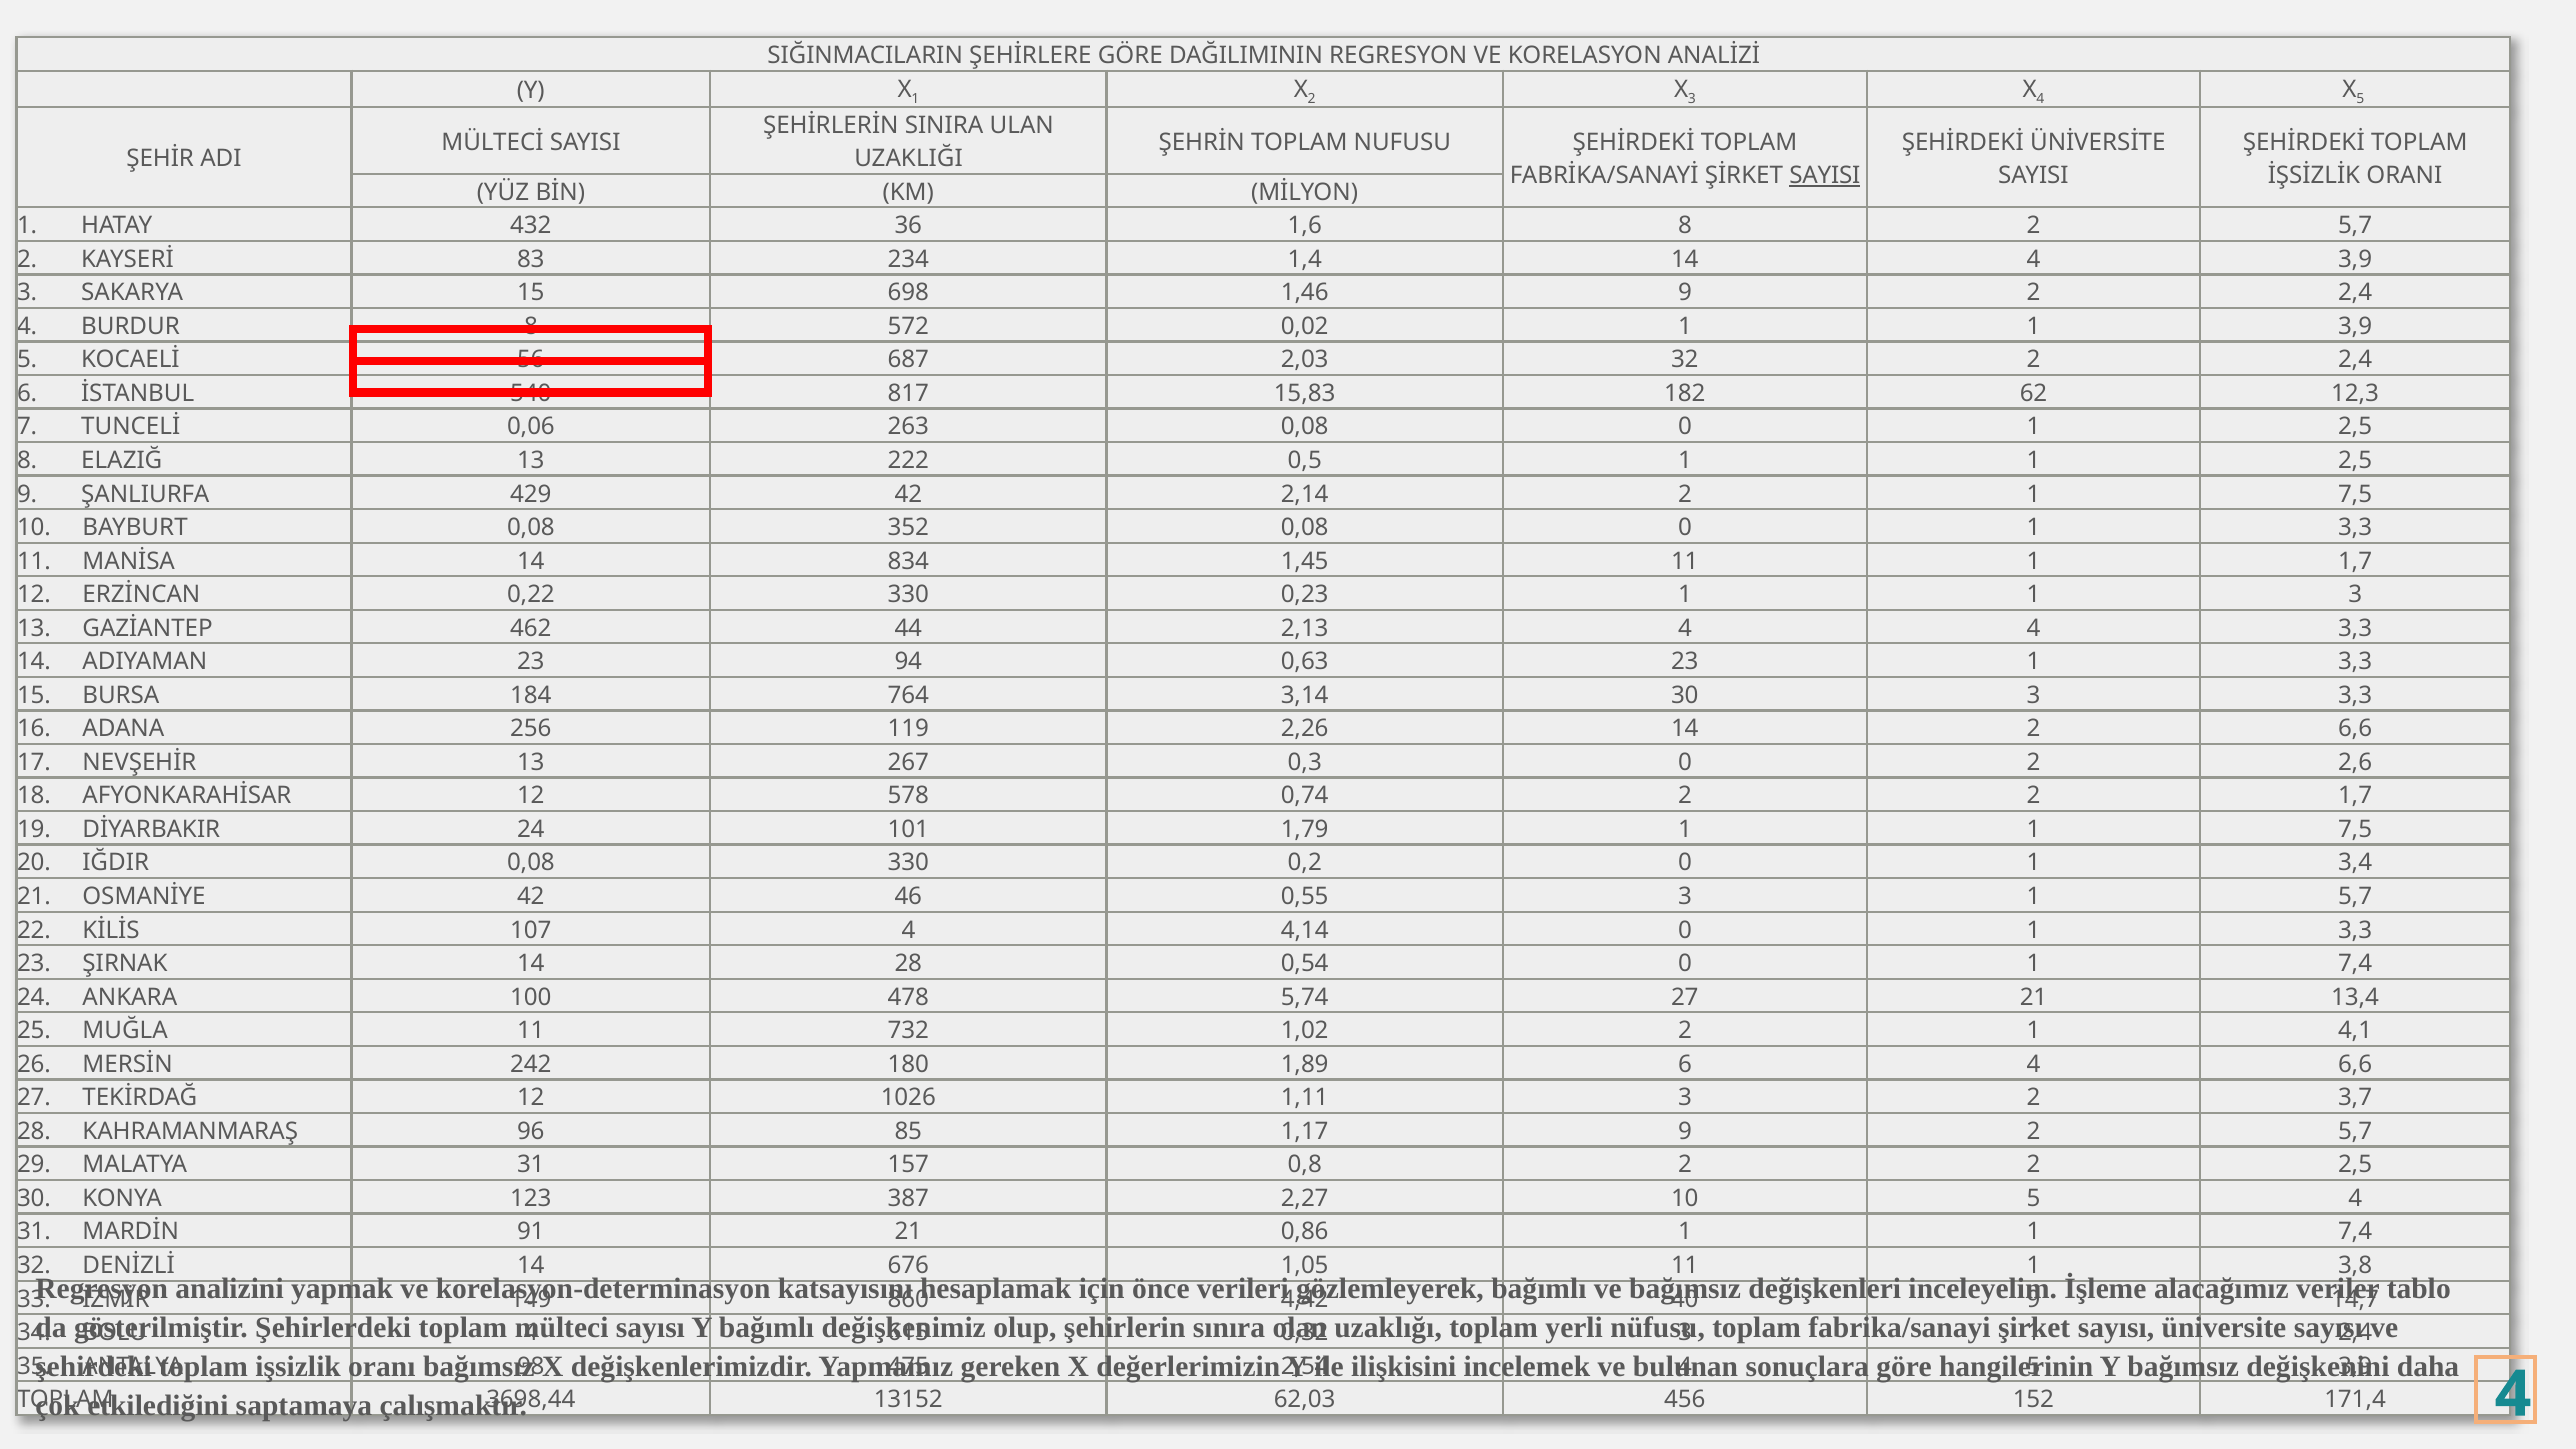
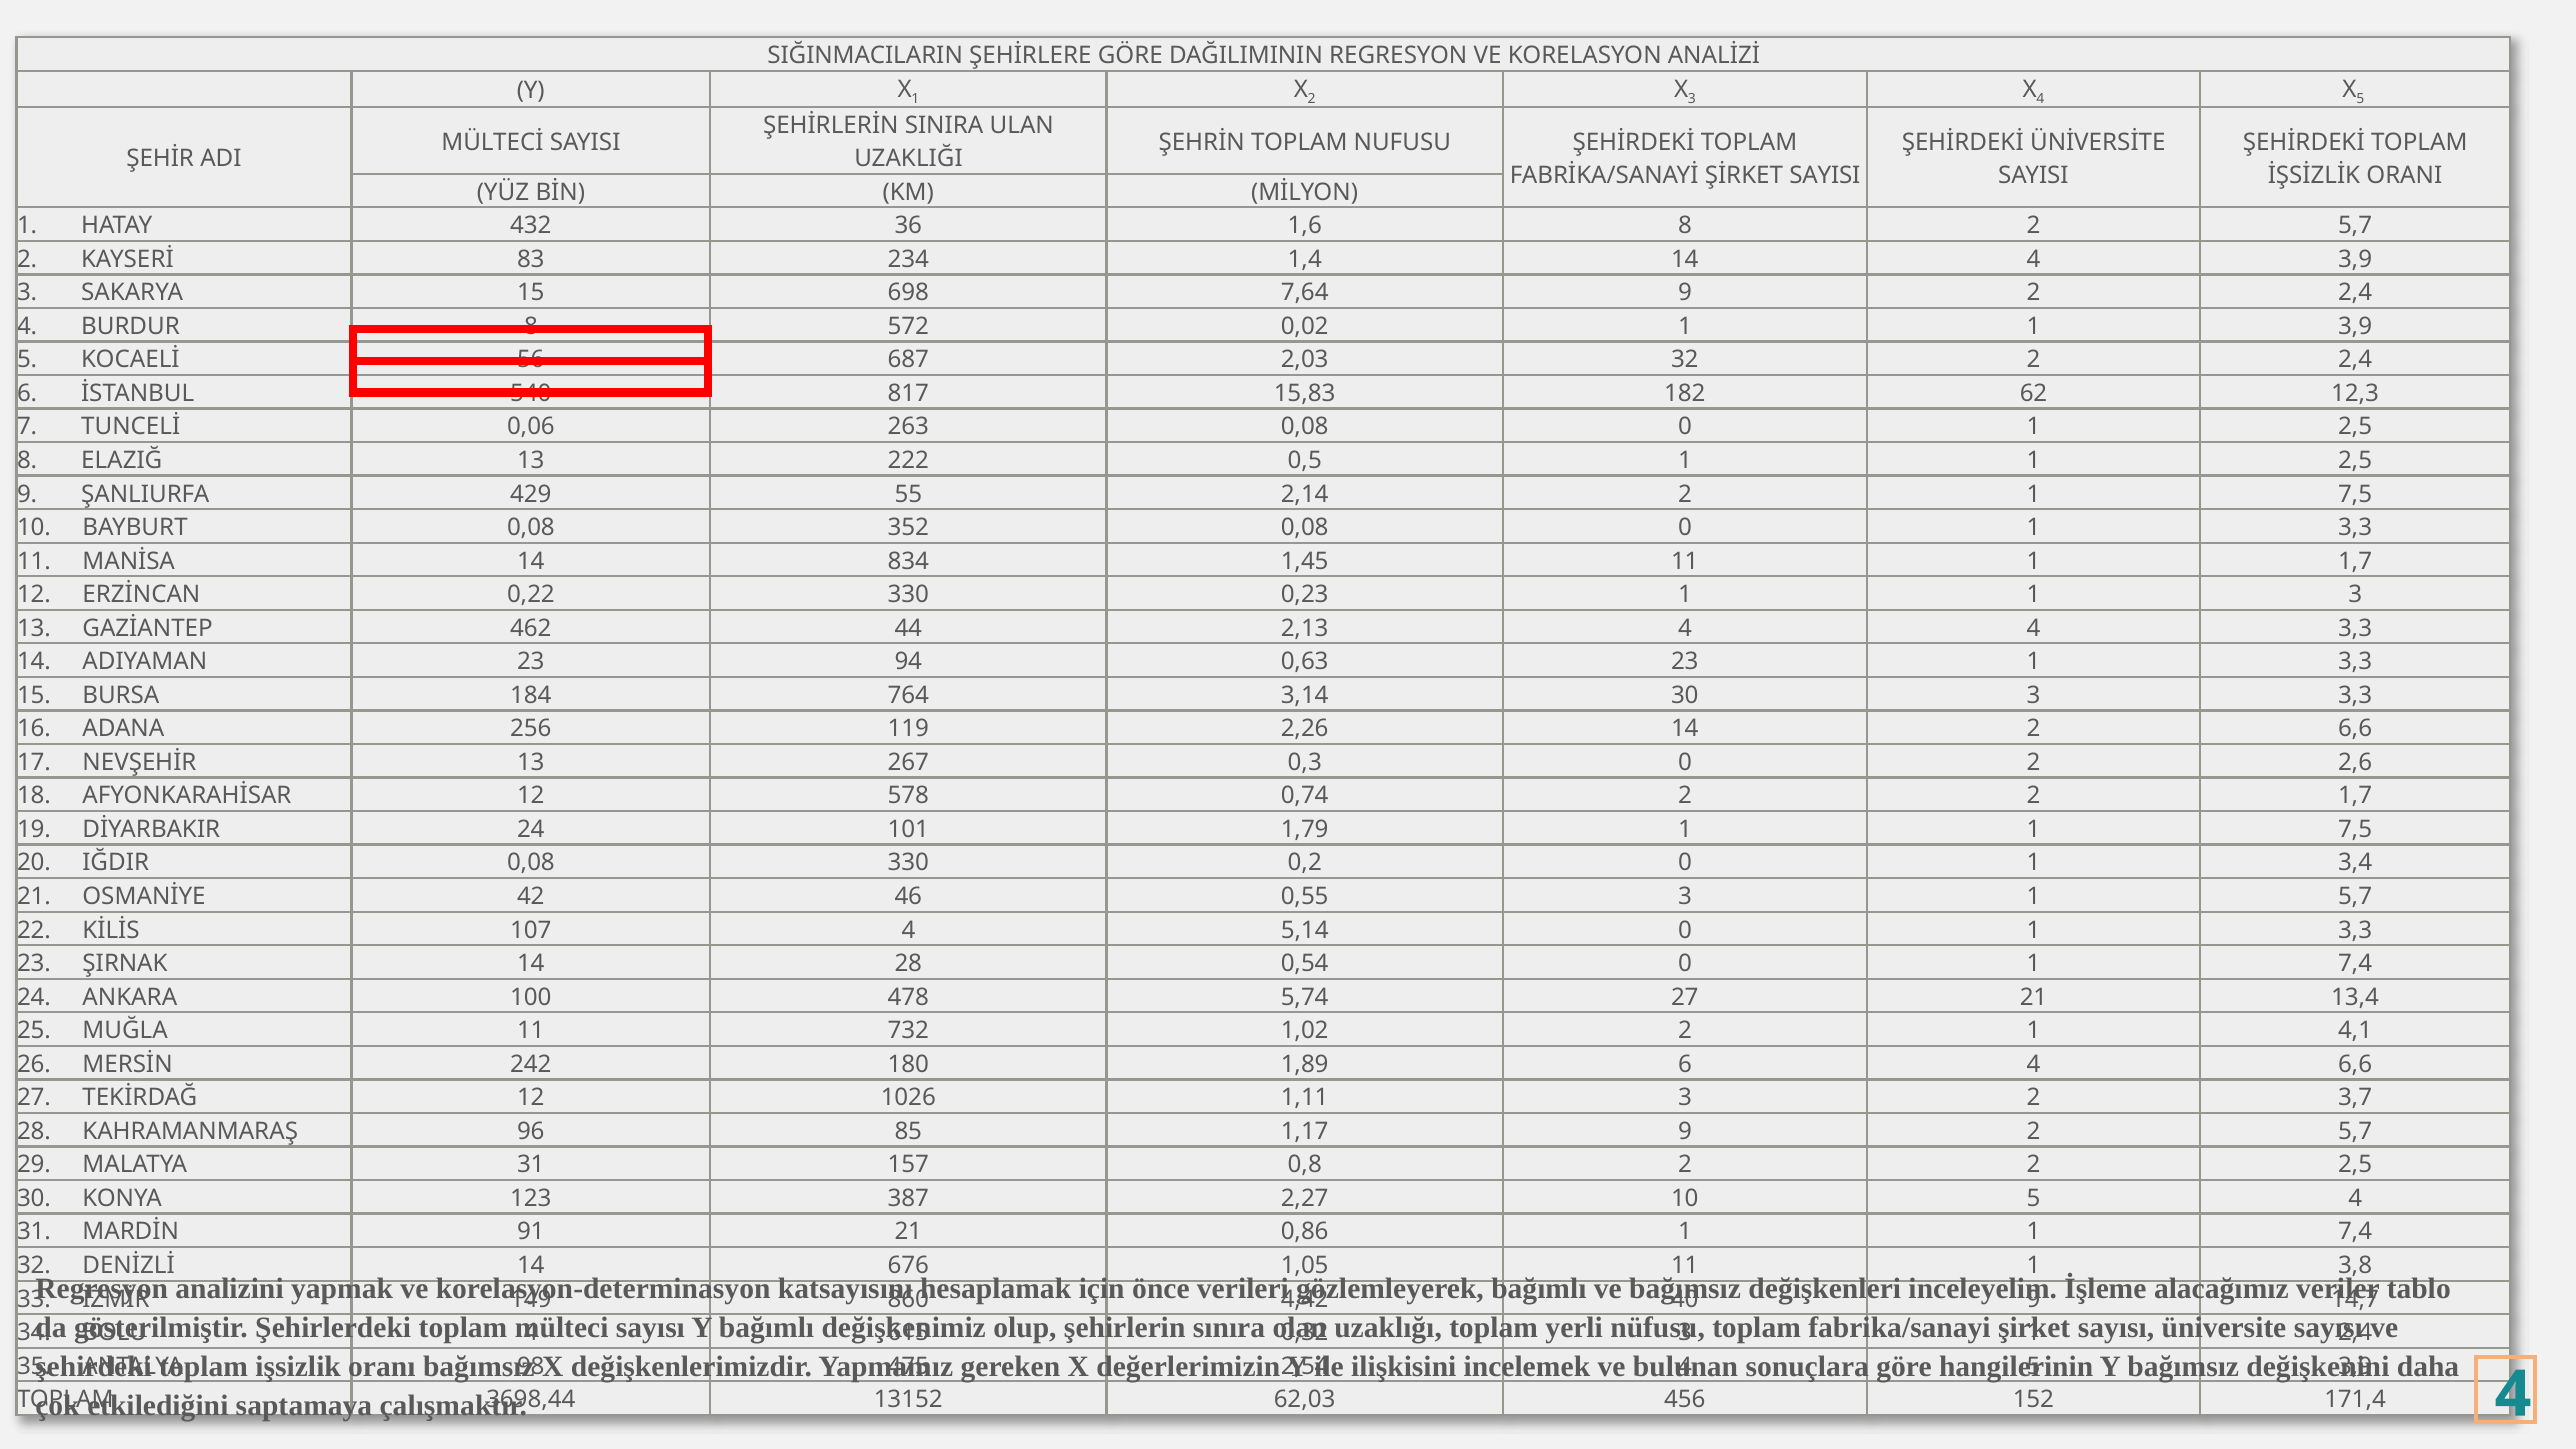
SAYISI at (1825, 175) underline: present -> none
1,46: 1,46 -> 7,64
429 42: 42 -> 55
4,14: 4,14 -> 5,14
